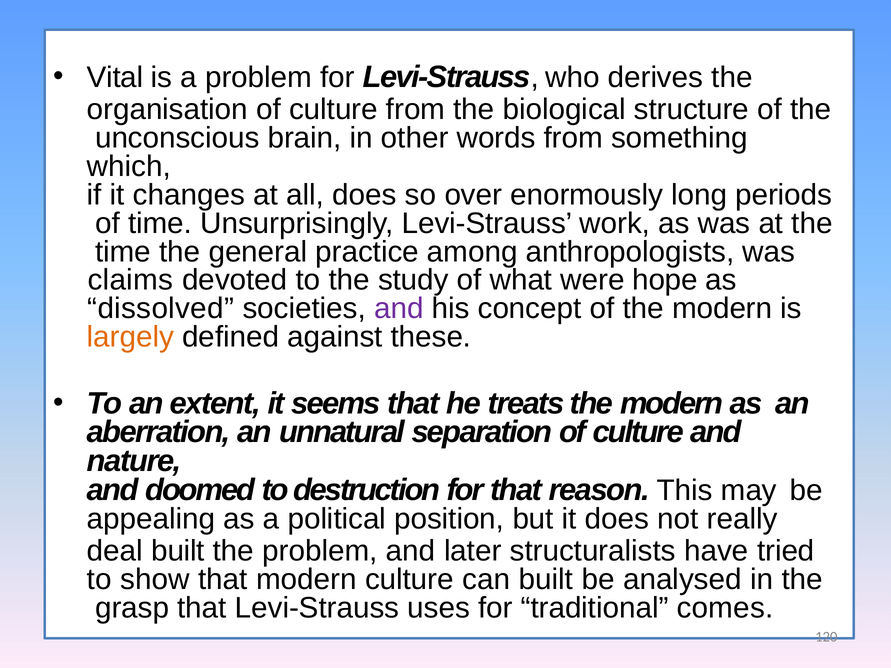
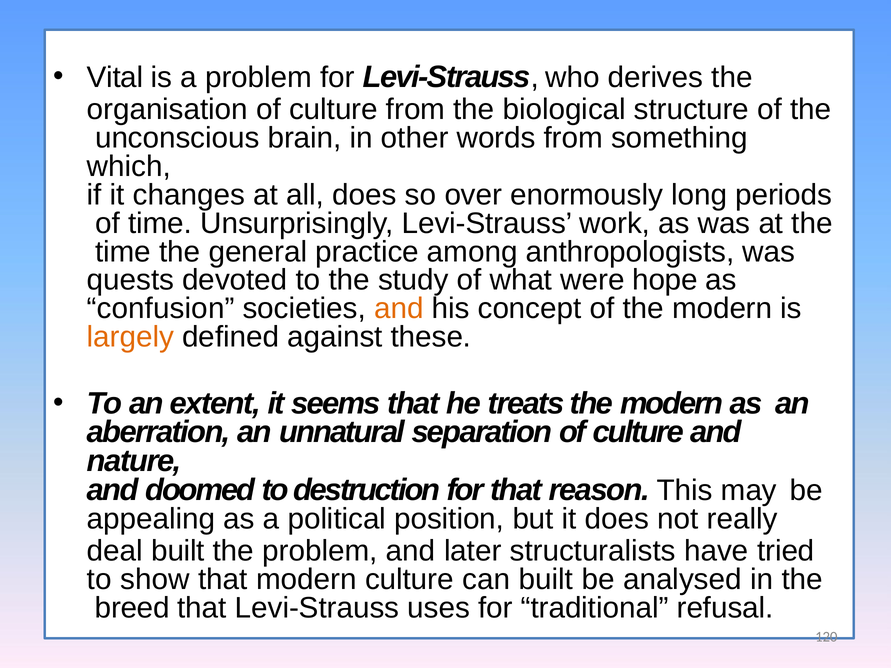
claims: claims -> quests
dissolved: dissolved -> confusion
and at (399, 309) colour: purple -> orange
grasp: grasp -> breed
comes: comes -> refusal
